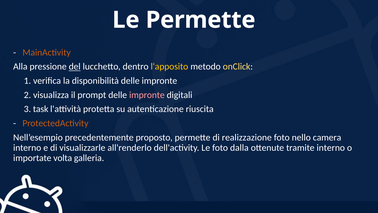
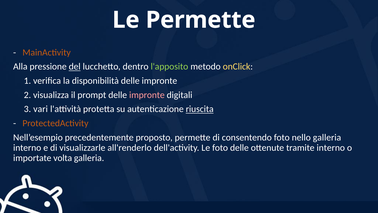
l'apposito colour: yellow -> light green
task: task -> vari
riuscita underline: none -> present
realizzazione: realizzazione -> consentendo
nello camera: camera -> galleria
foto dalla: dalla -> delle
